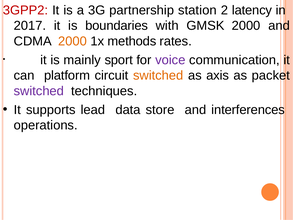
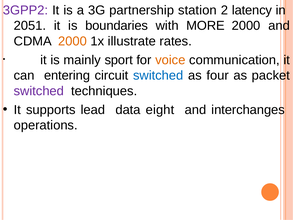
3GPP2 colour: red -> purple
2017: 2017 -> 2051
GMSK: GMSK -> MORE
methods: methods -> illustrate
voice colour: purple -> orange
platform: platform -> entering
switched at (158, 75) colour: orange -> blue
axis: axis -> four
store: store -> eight
interferences: interferences -> interchanges
